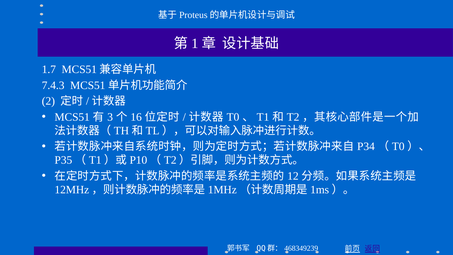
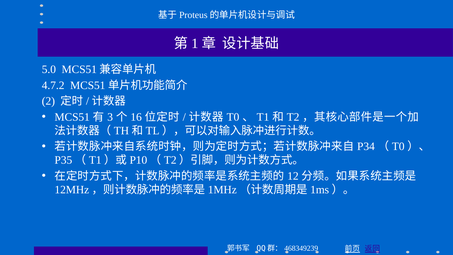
1.7: 1.7 -> 5.0
7.4.3: 7.4.3 -> 4.7.2
